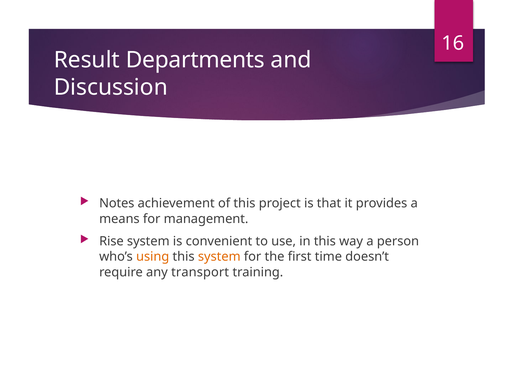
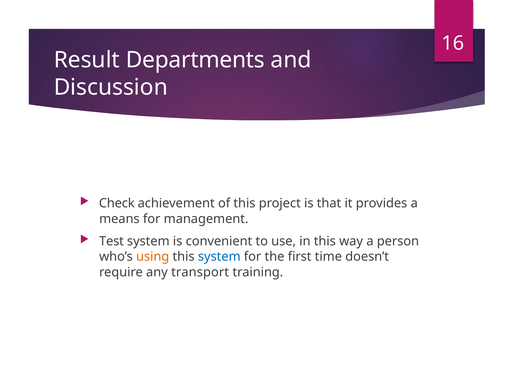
Notes: Notes -> Check
Rise: Rise -> Test
system at (219, 257) colour: orange -> blue
